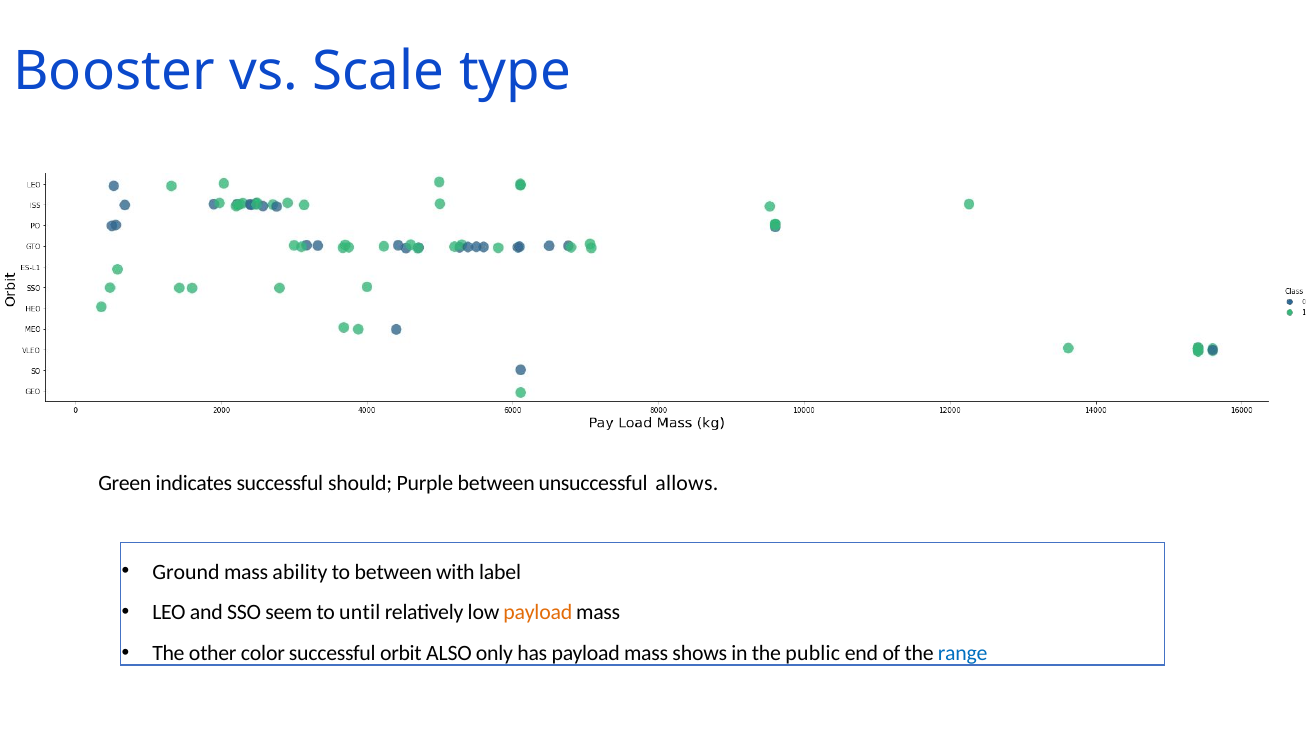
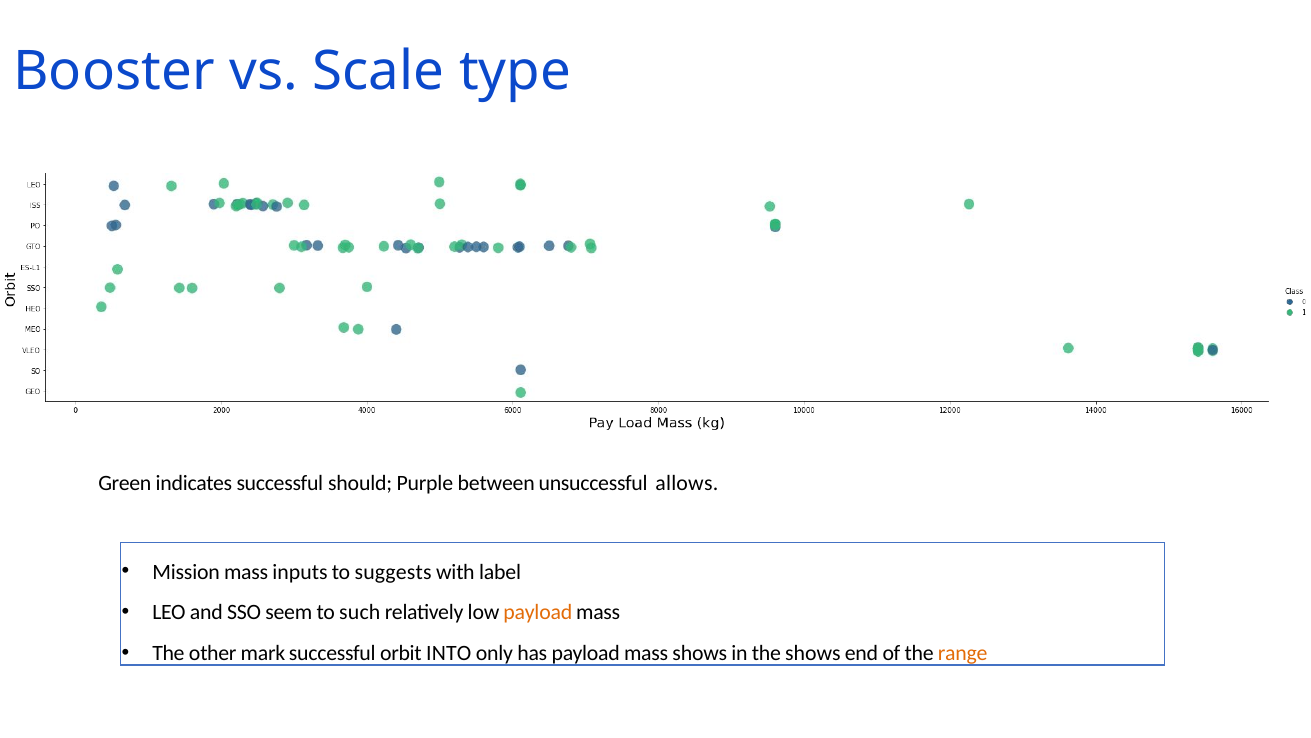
Ground: Ground -> Mission
ability: ability -> inputs
to between: between -> suggests
until: until -> such
color: color -> mark
ALSO: ALSO -> INTO
the public: public -> shows
range colour: blue -> orange
